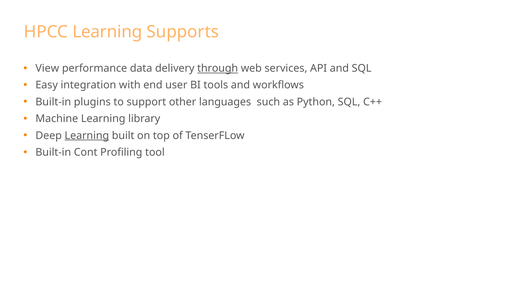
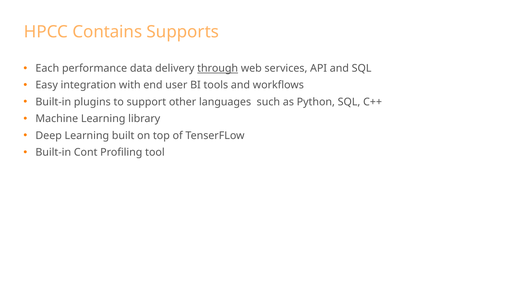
HPCC Learning: Learning -> Contains
View: View -> Each
Learning at (87, 136) underline: present -> none
